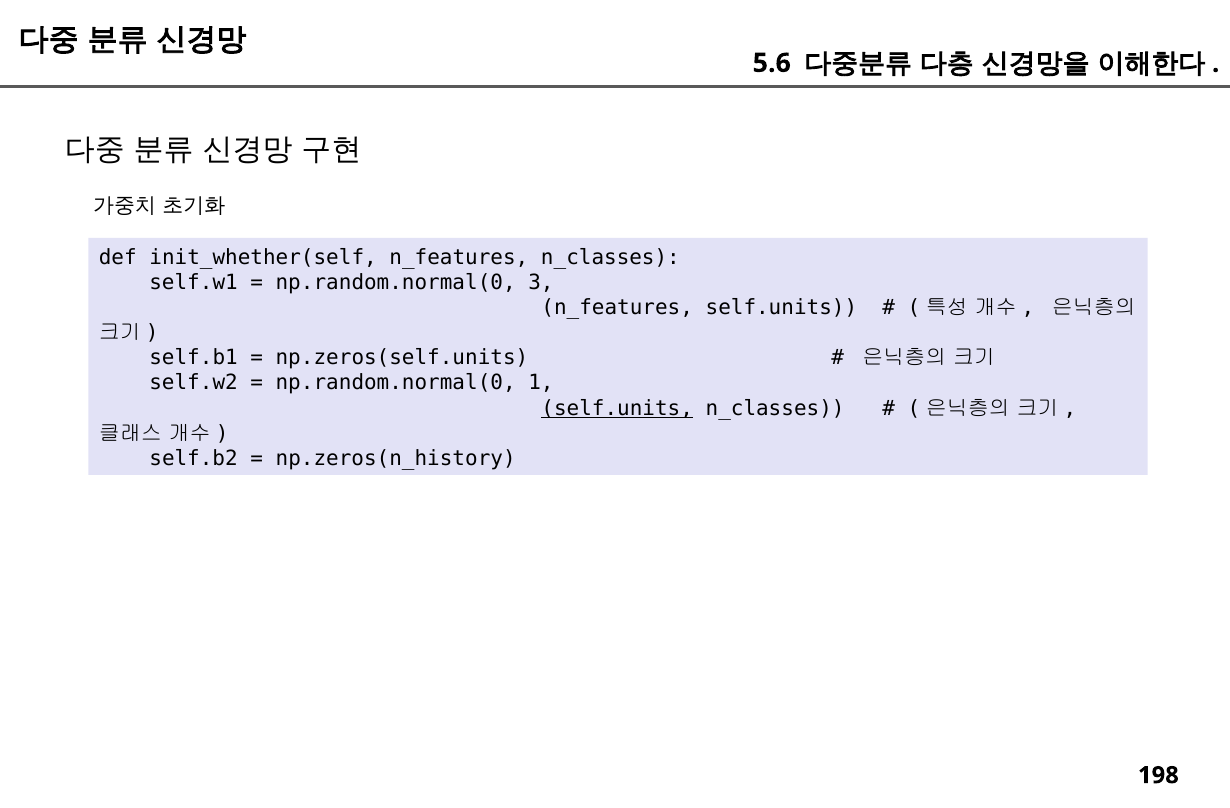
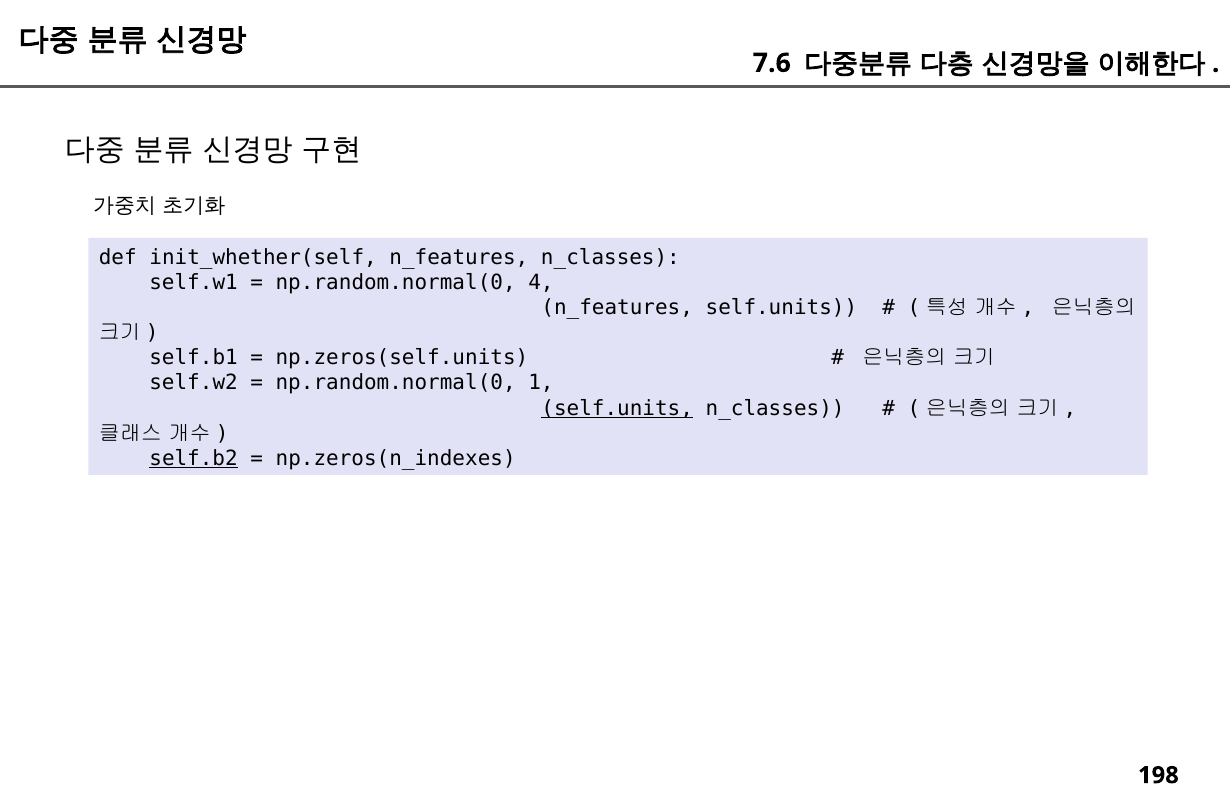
5.6: 5.6 -> 7.6
3: 3 -> 4
self.b2 underline: none -> present
np.zeros(n_history: np.zeros(n_history -> np.zeros(n_indexes
